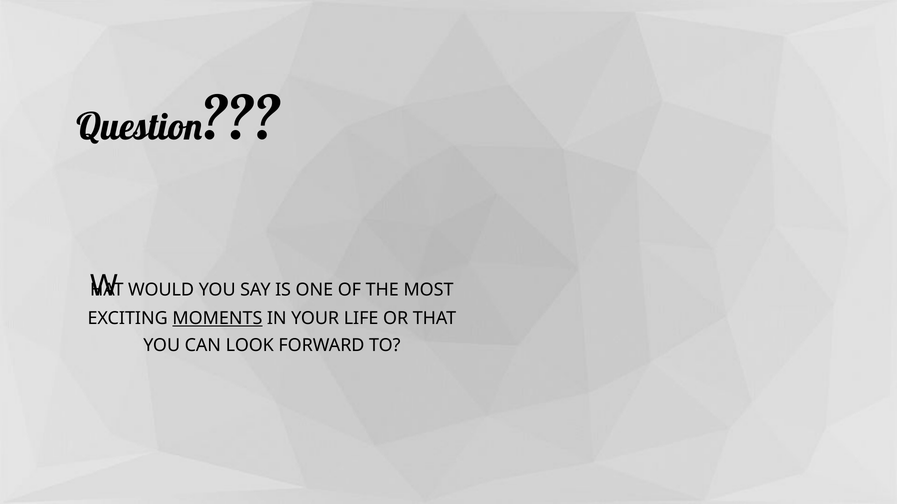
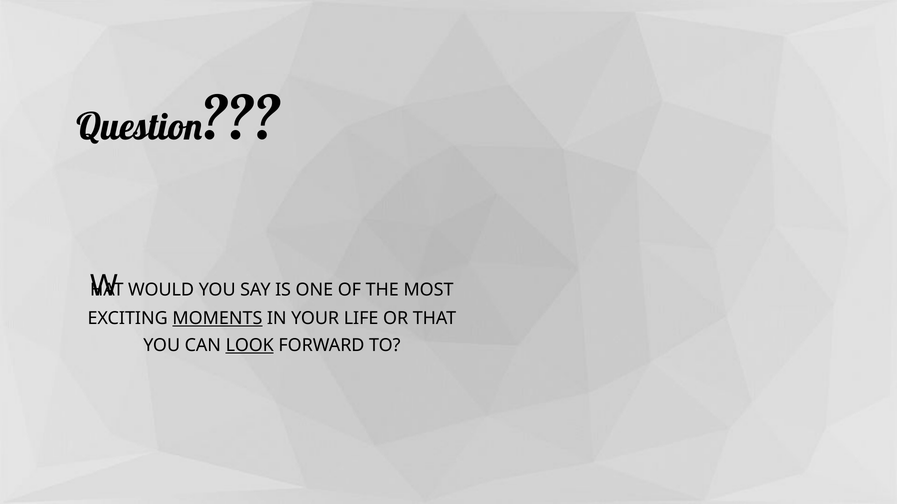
LOOK underline: none -> present
